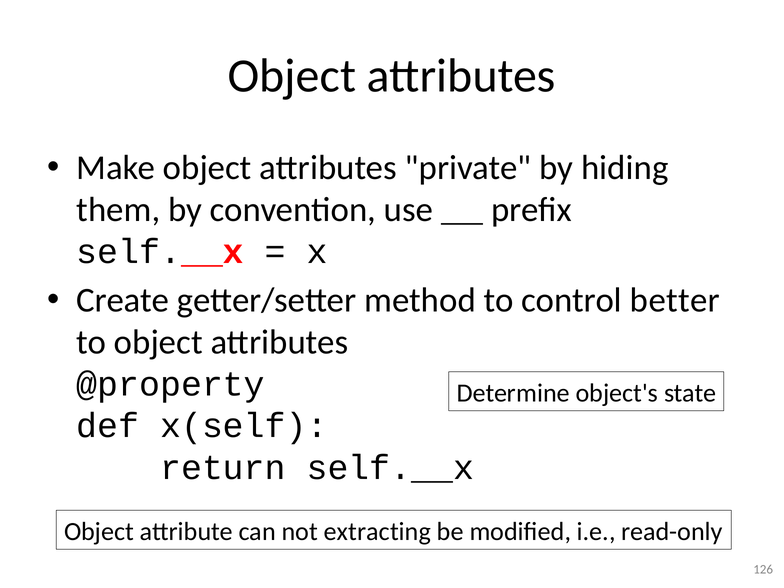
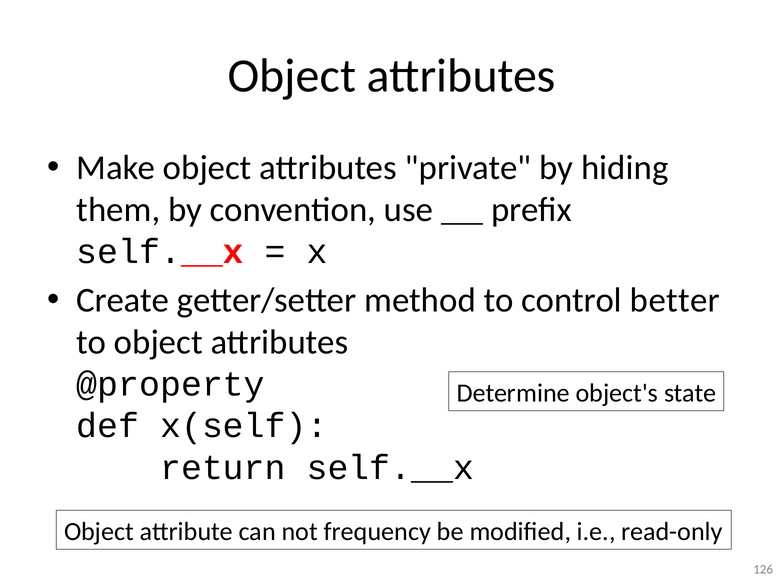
extracting: extracting -> frequency
